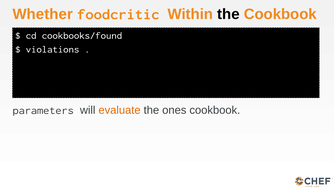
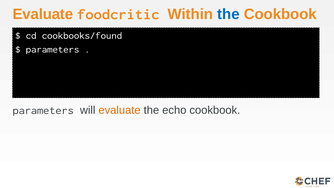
Whether at (43, 14): Whether -> Evaluate
the at (228, 14) colour: black -> blue
violations at (53, 49): violations -> parameters
ones: ones -> echo
